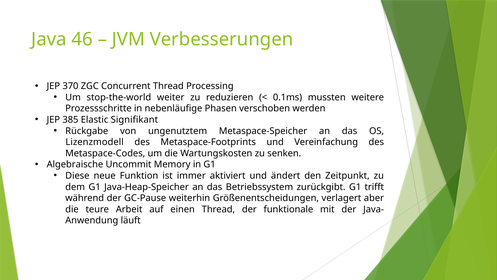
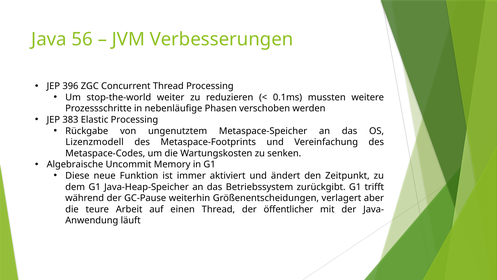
46: 46 -> 56
370: 370 -> 396
385: 385 -> 383
Elastic Signifikant: Signifikant -> Processing
funktionale: funktionale -> öffentlicher
